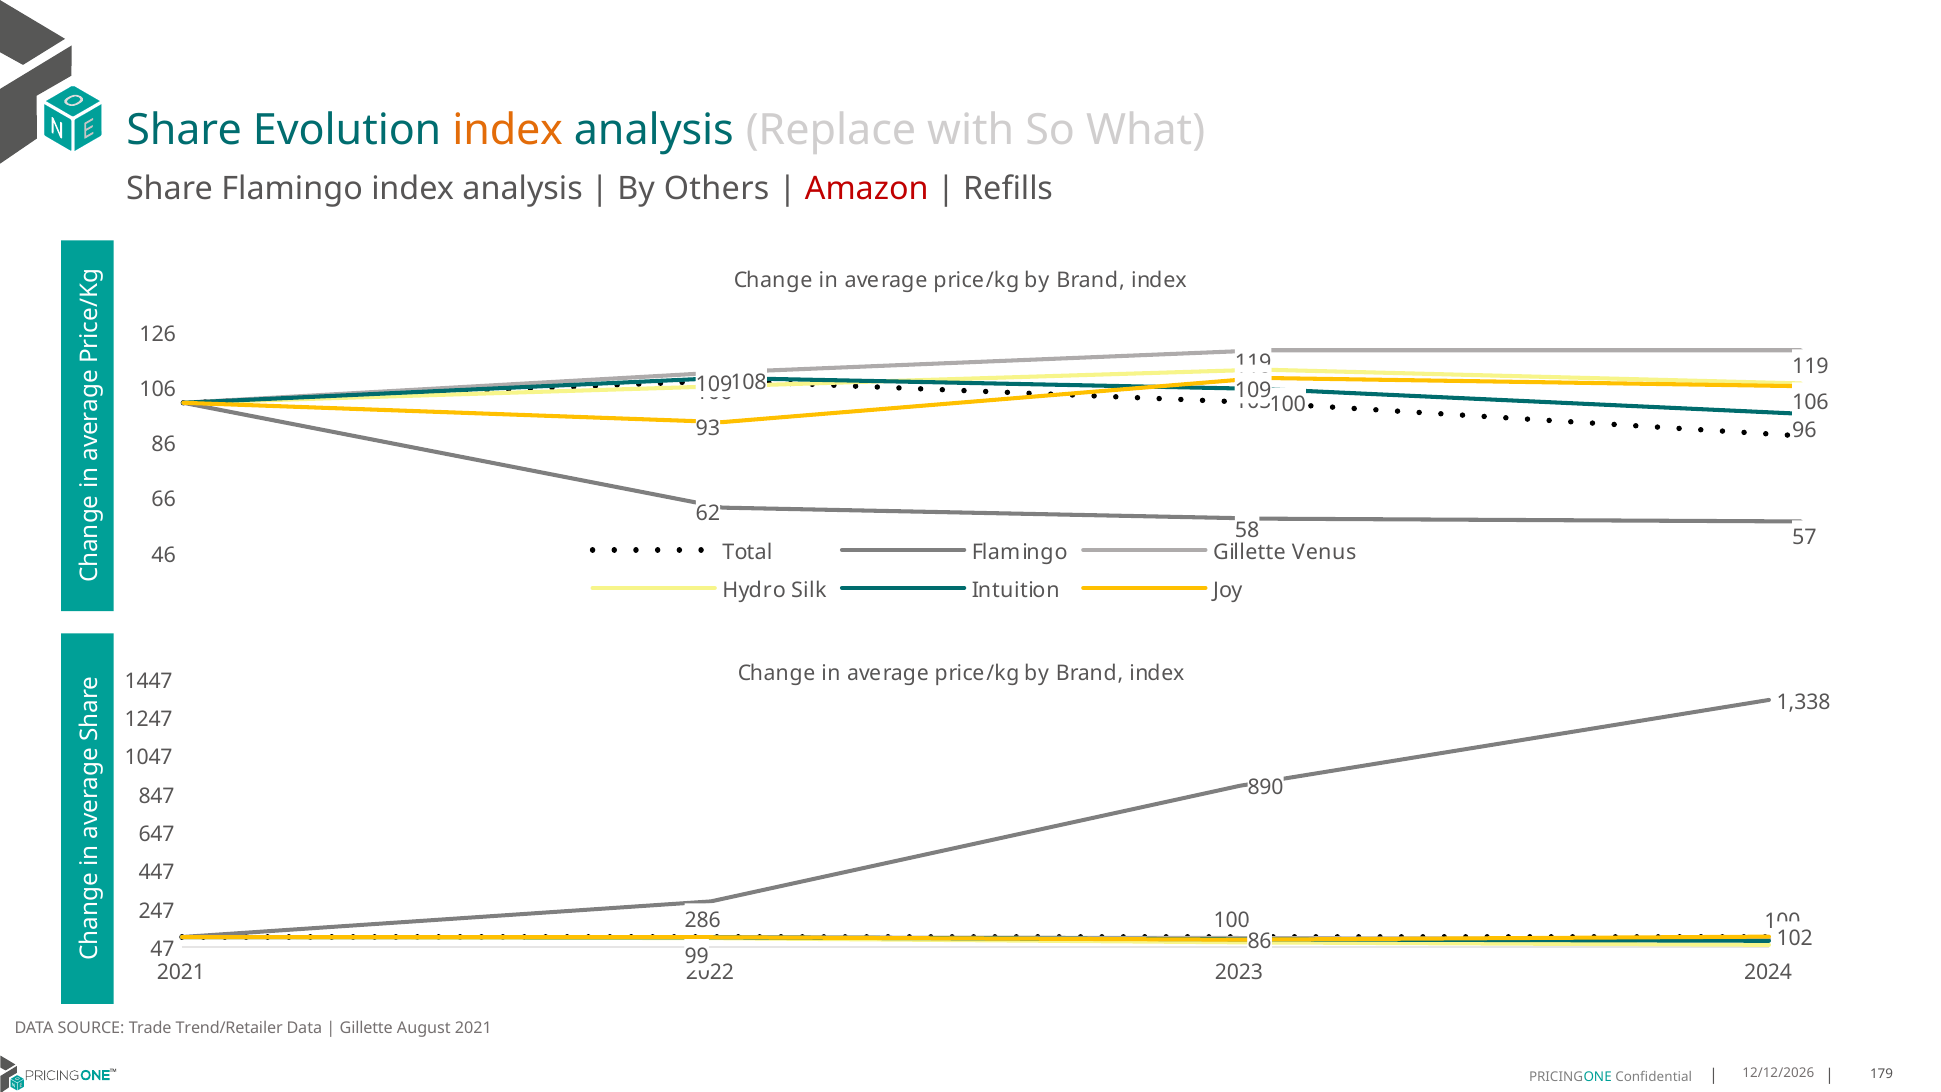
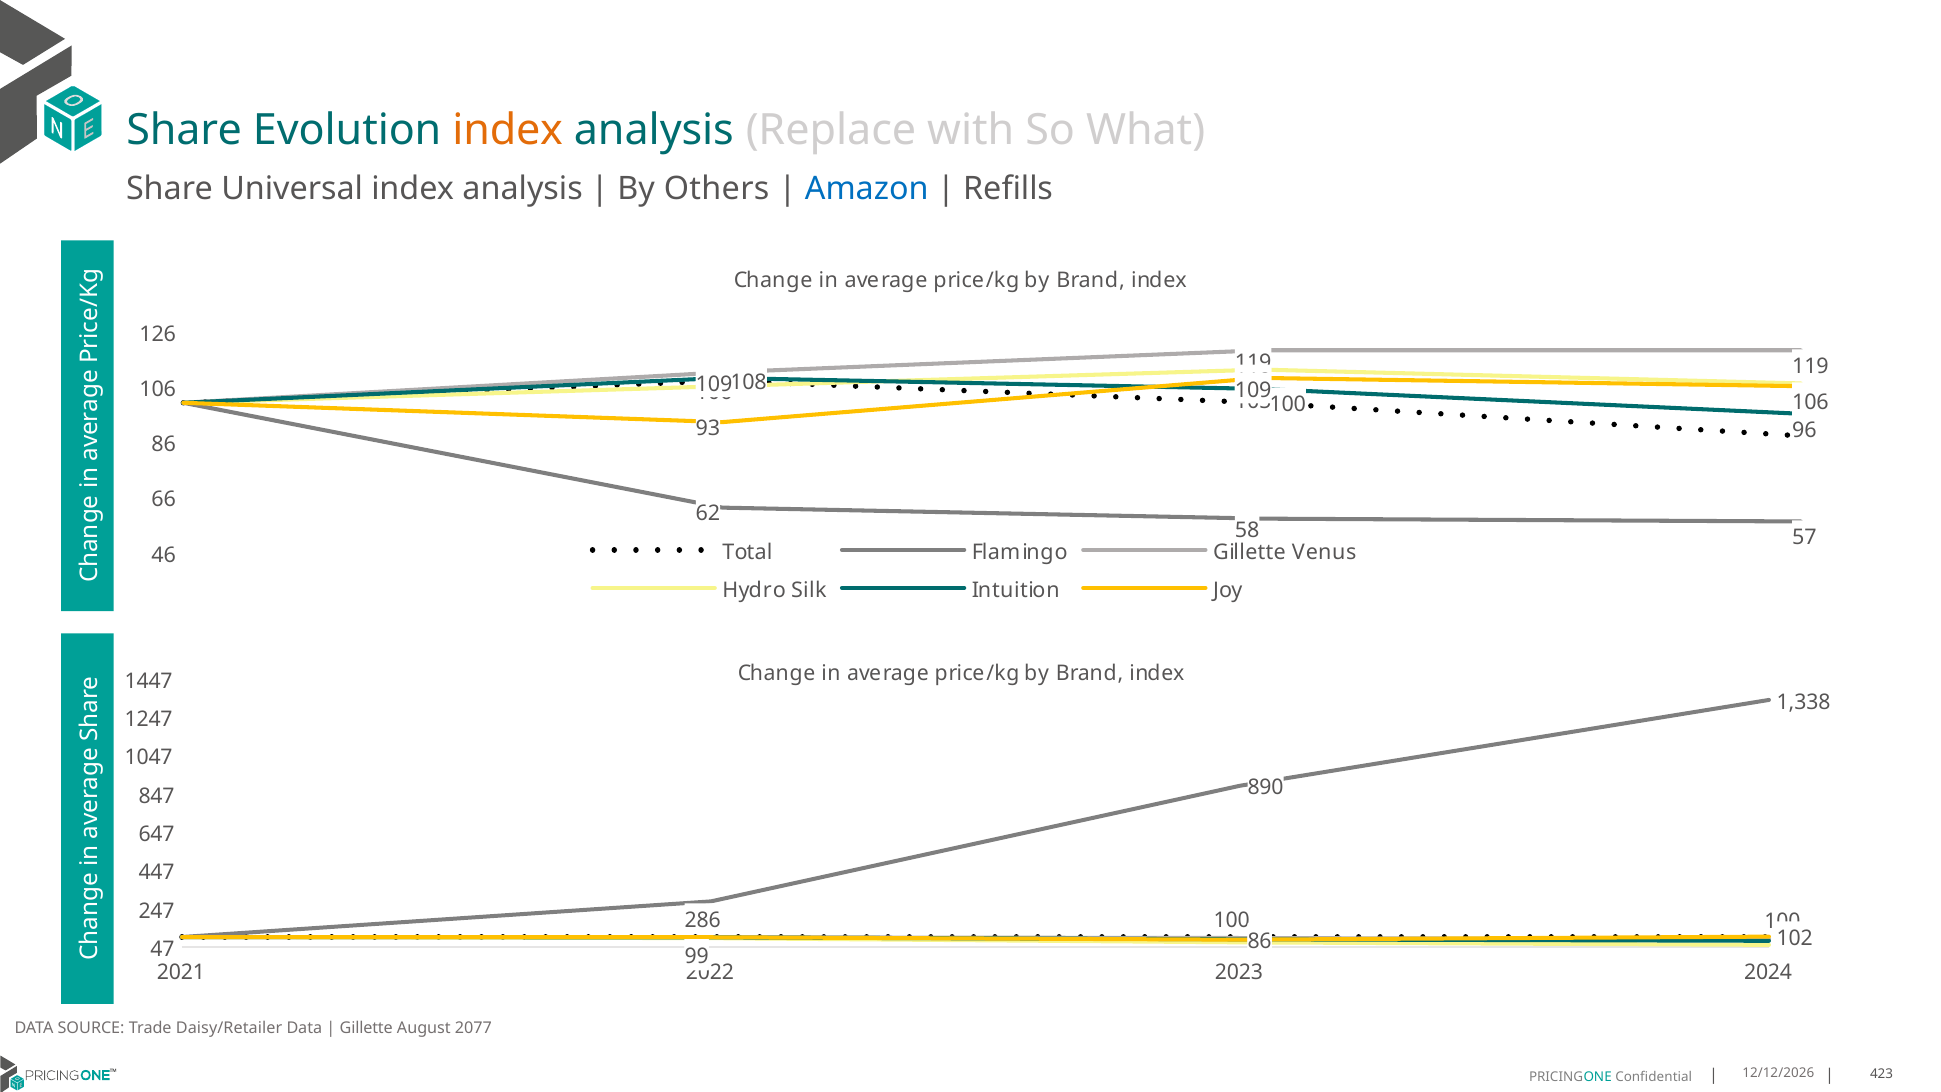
Share Flamingo: Flamingo -> Universal
Amazon colour: red -> blue
Trend/Retailer: Trend/Retailer -> Daisy/Retailer
August 2021: 2021 -> 2077
179: 179 -> 423
